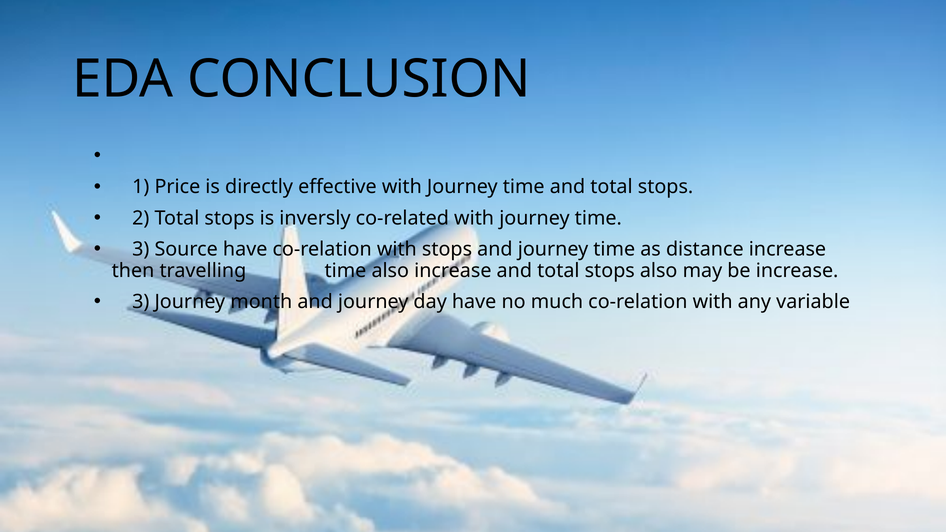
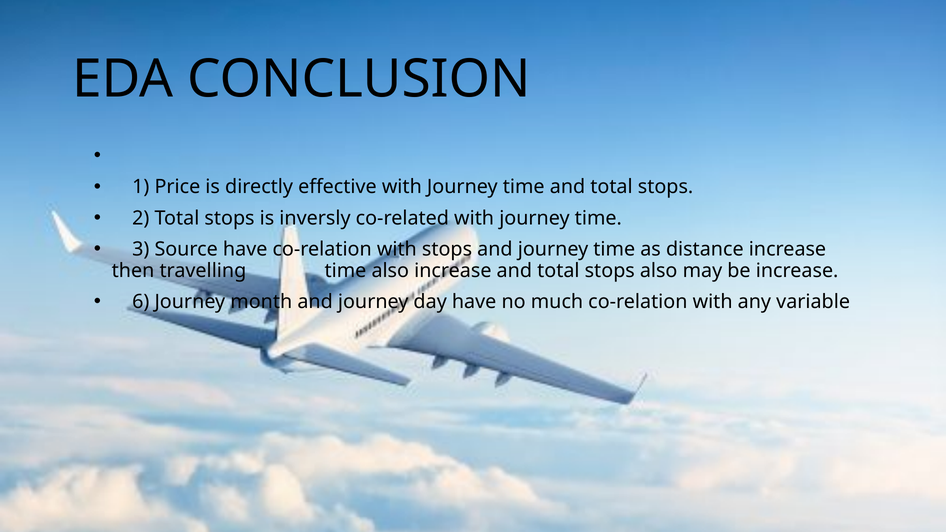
3 at (141, 302): 3 -> 6
